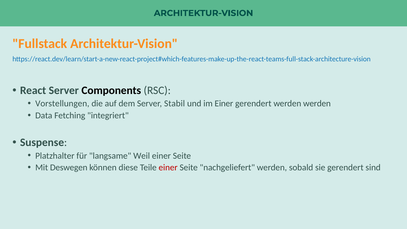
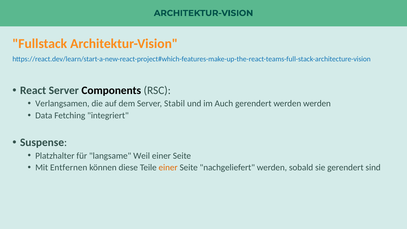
Vorstellungen: Vorstellungen -> Verlangsamen
im Einer: Einer -> Auch
Deswegen: Deswegen -> Entfernen
einer at (168, 168) colour: red -> orange
